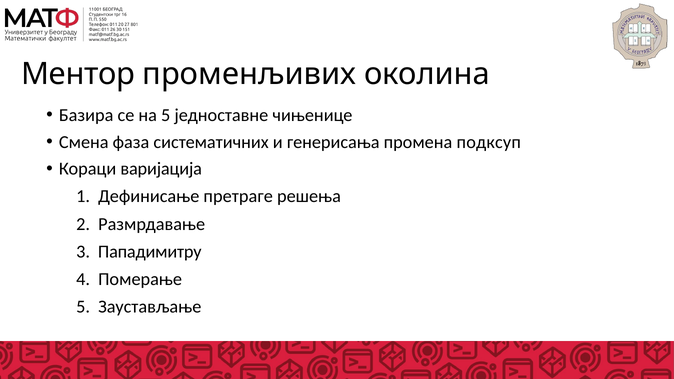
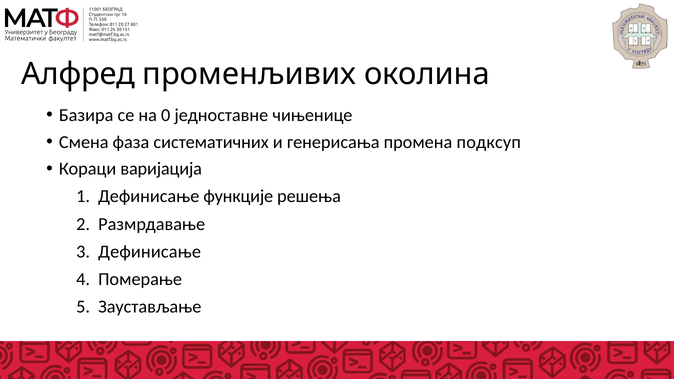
Ментор: Ментор -> Алфред
на 5: 5 -> 0
претраге: претраге -> функције
3 Пападимитру: Пападимитру -> Дефинисање
